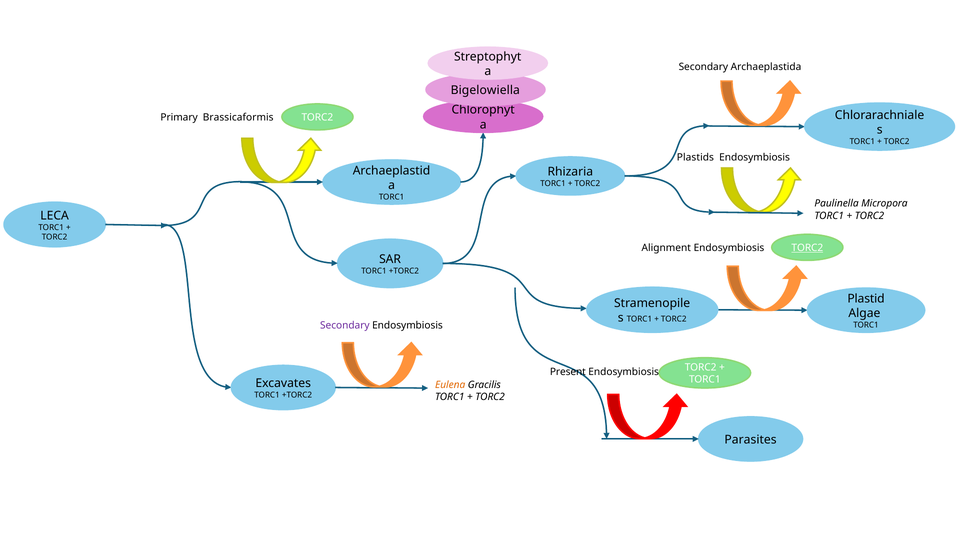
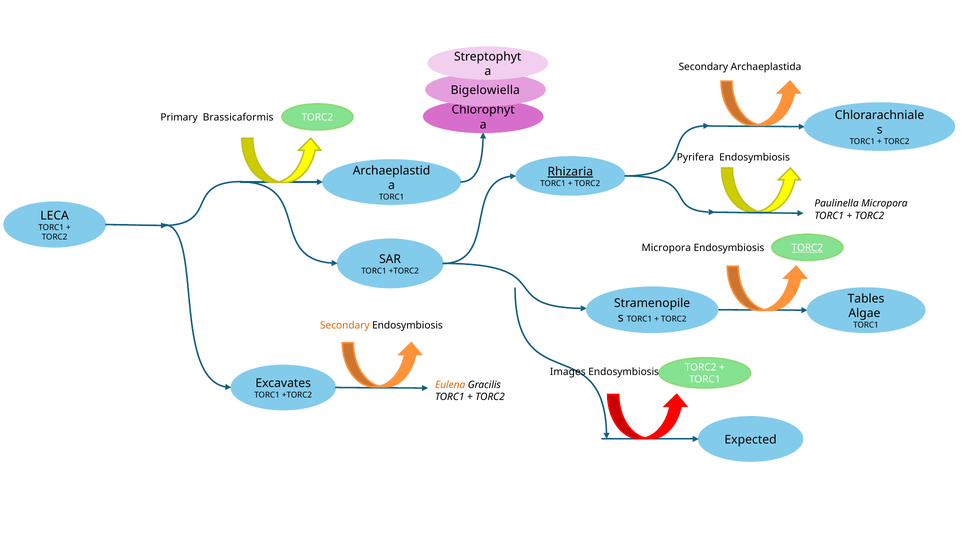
Plastids: Plastids -> Pyrifera
Rhizaria underline: none -> present
Alignment at (666, 248): Alignment -> Micropora
Plastid: Plastid -> Tables
Secondary at (345, 326) colour: purple -> orange
Present: Present -> Images
Parasites: Parasites -> Expected
